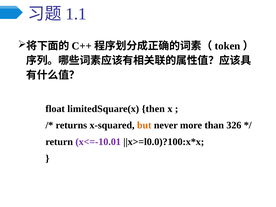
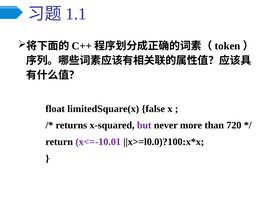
then: then -> false
but colour: orange -> purple
326: 326 -> 720
